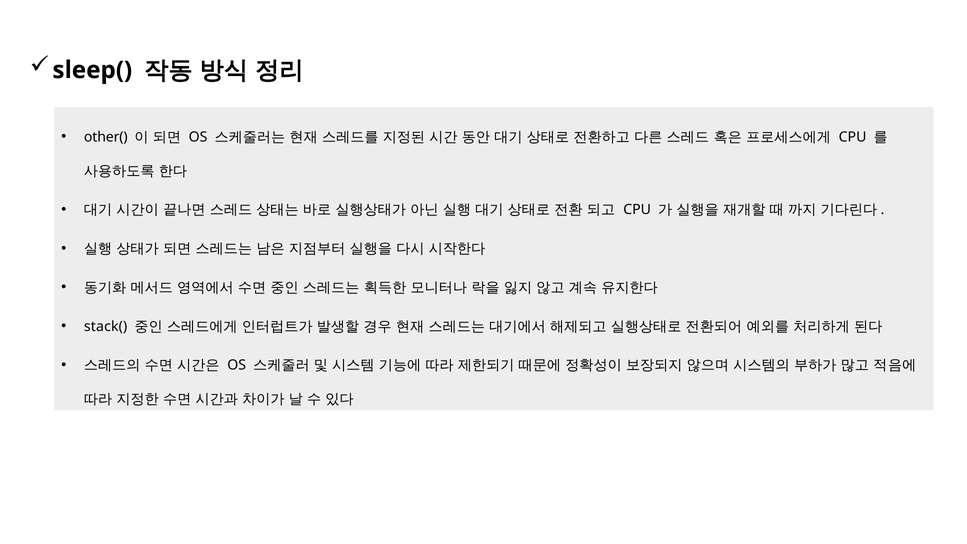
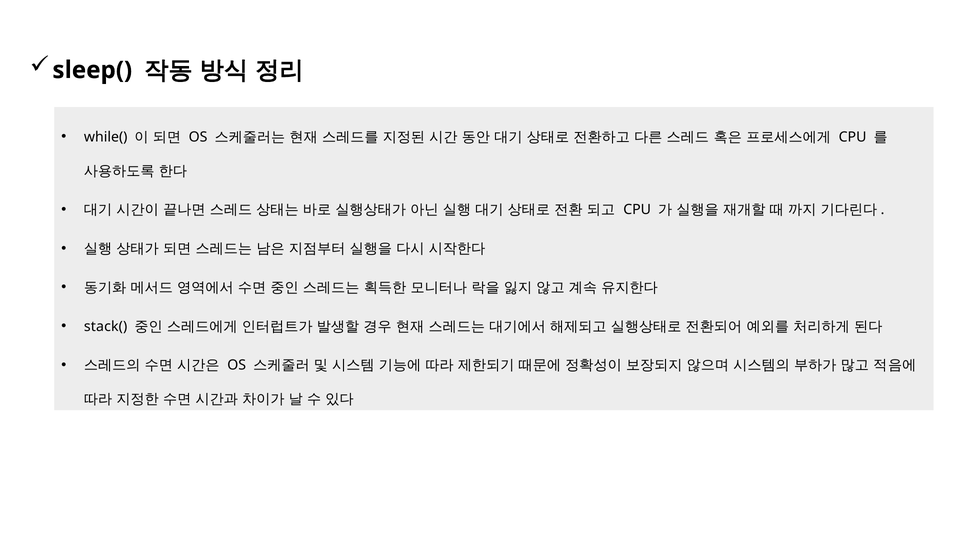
other(: other( -> while(
